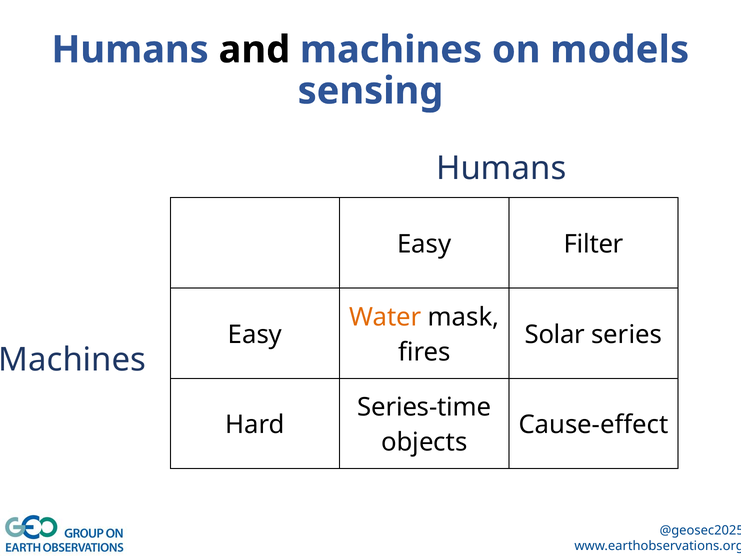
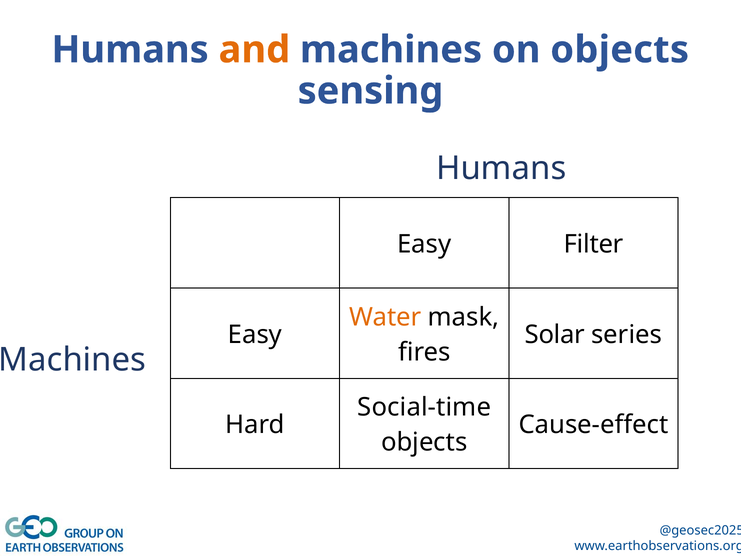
and colour: black -> orange
on models: models -> objects
Series-time: Series-time -> Social-time
